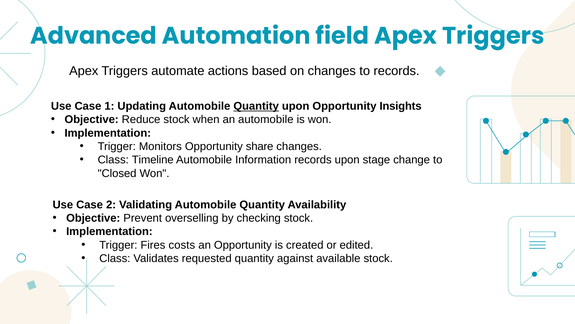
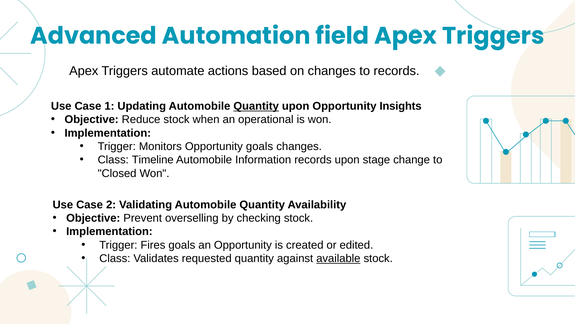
an automobile: automobile -> operational
Opportunity share: share -> goals
Fires costs: costs -> goals
available underline: none -> present
